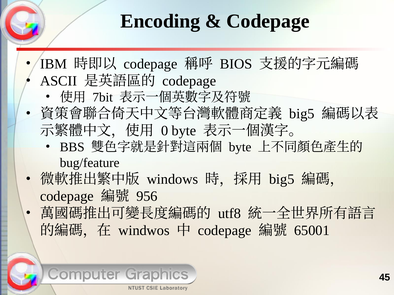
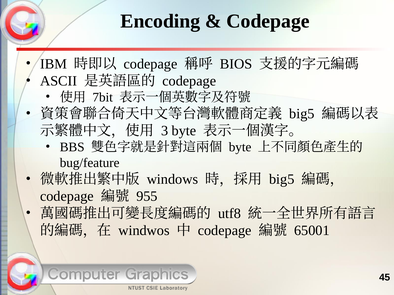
0: 0 -> 3
956: 956 -> 955
